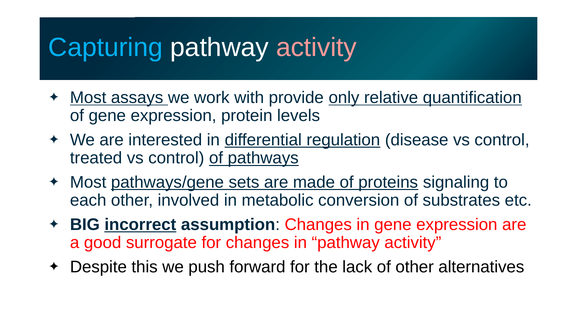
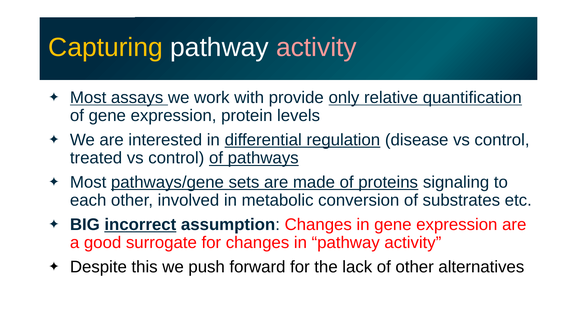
Capturing colour: light blue -> yellow
